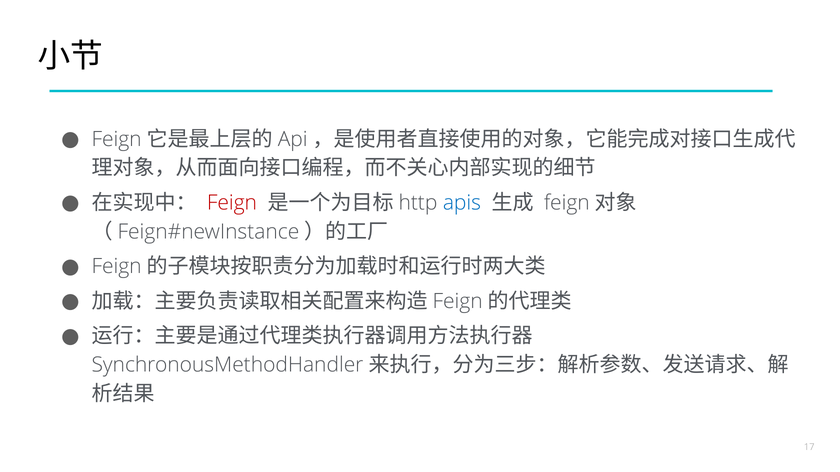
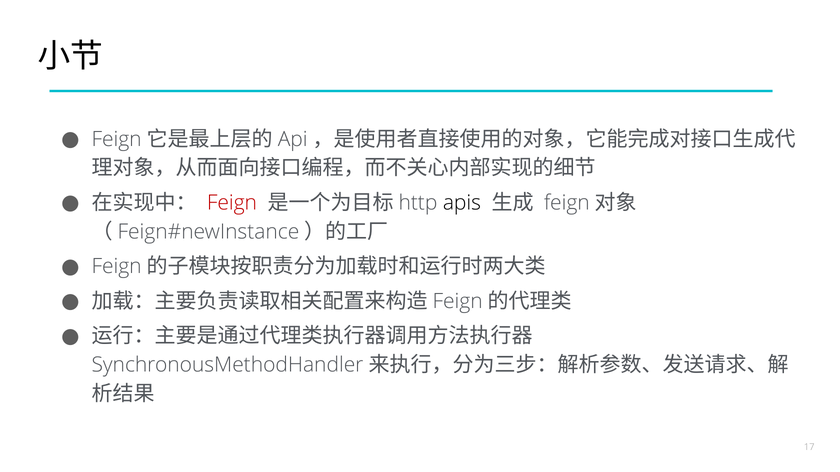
apis colour: blue -> black
